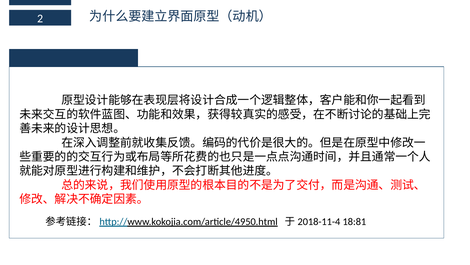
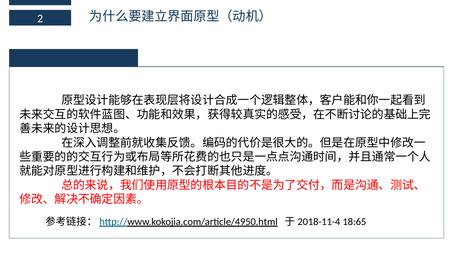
18:81: 18:81 -> 18:65
